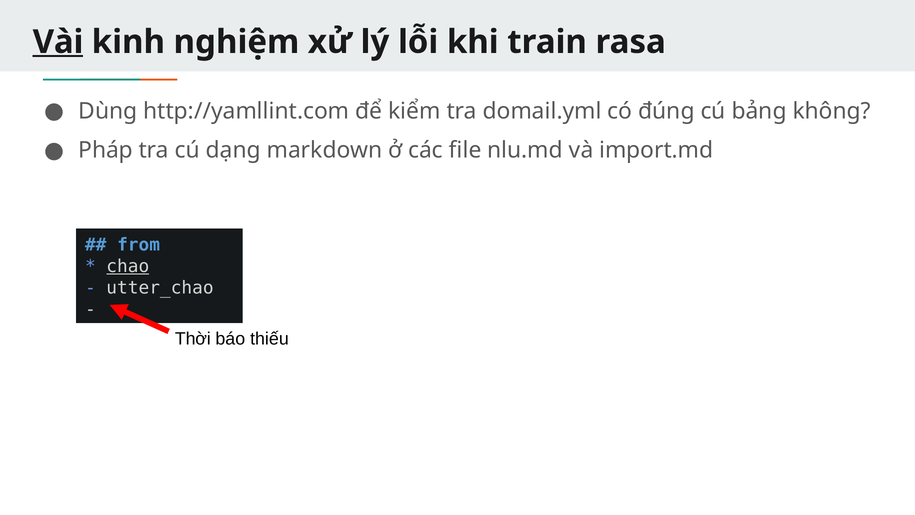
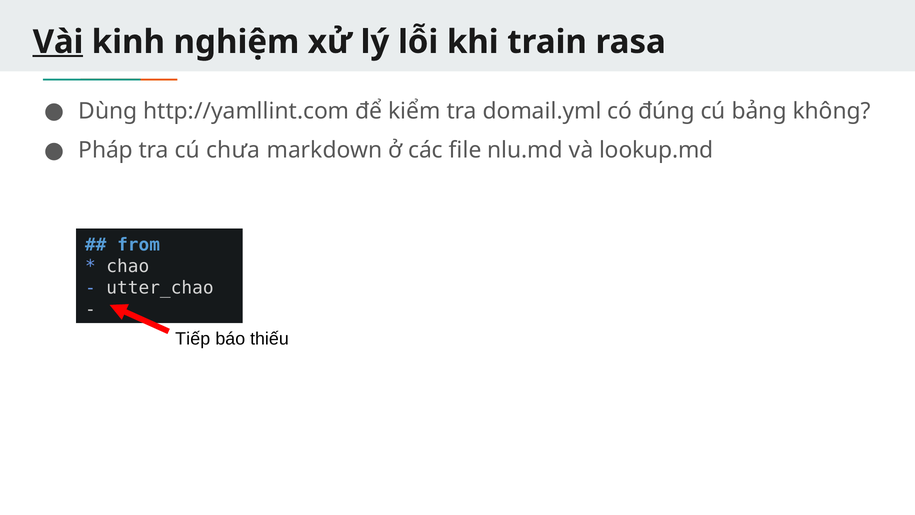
dạng: dạng -> chưa
import.md: import.md -> lookup.md
chao underline: present -> none
Thời: Thời -> Tiếp
